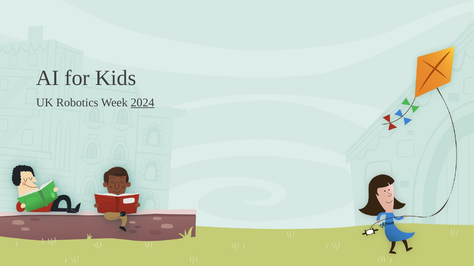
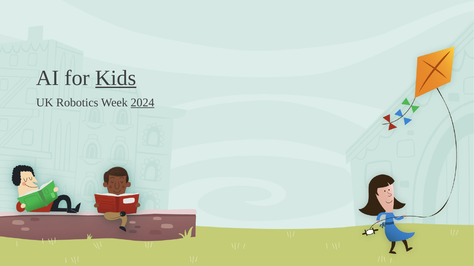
Kids underline: none -> present
